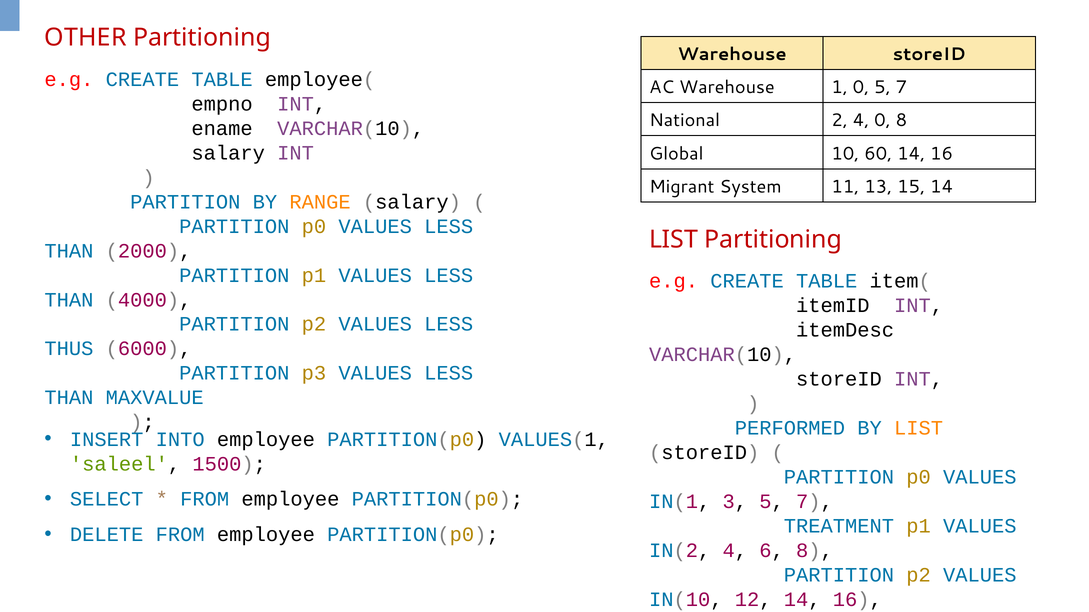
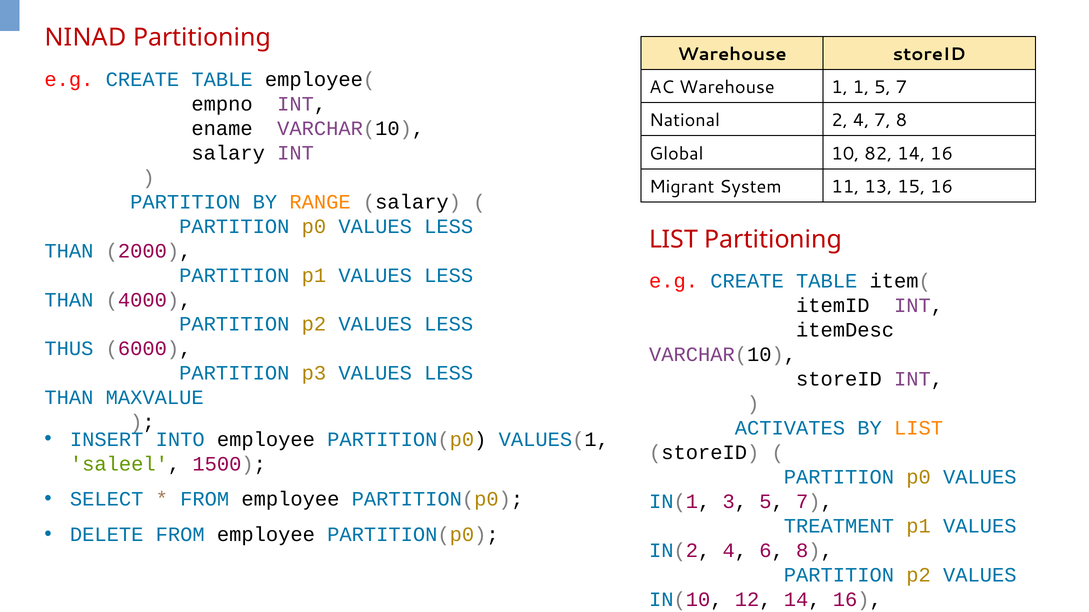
OTHER: OTHER -> NINAD
1 0: 0 -> 1
4 0: 0 -> 7
60: 60 -> 82
15 14: 14 -> 16
PERFORMED: PERFORMED -> ACTIVATES
